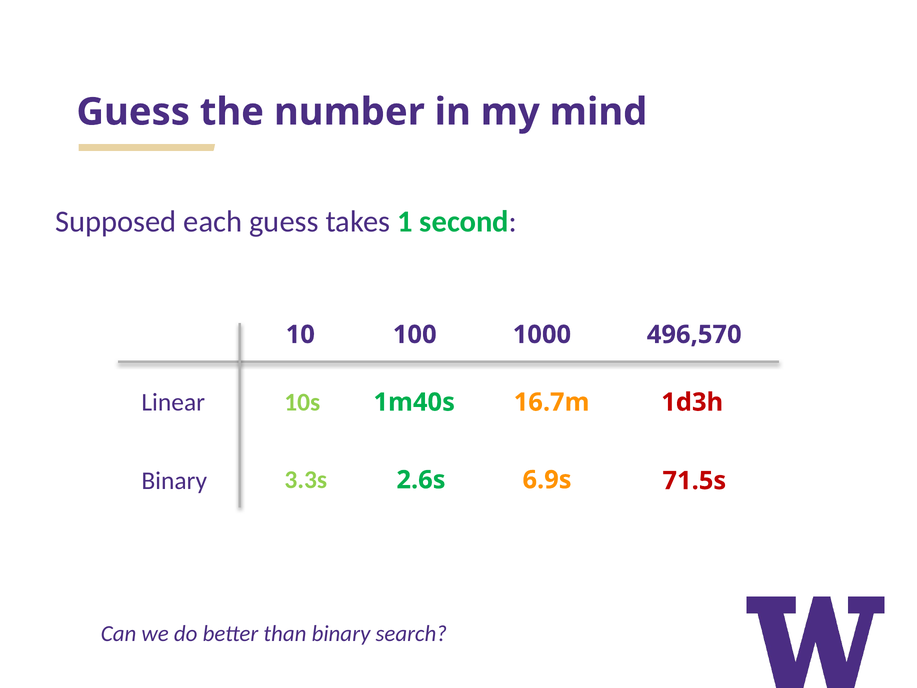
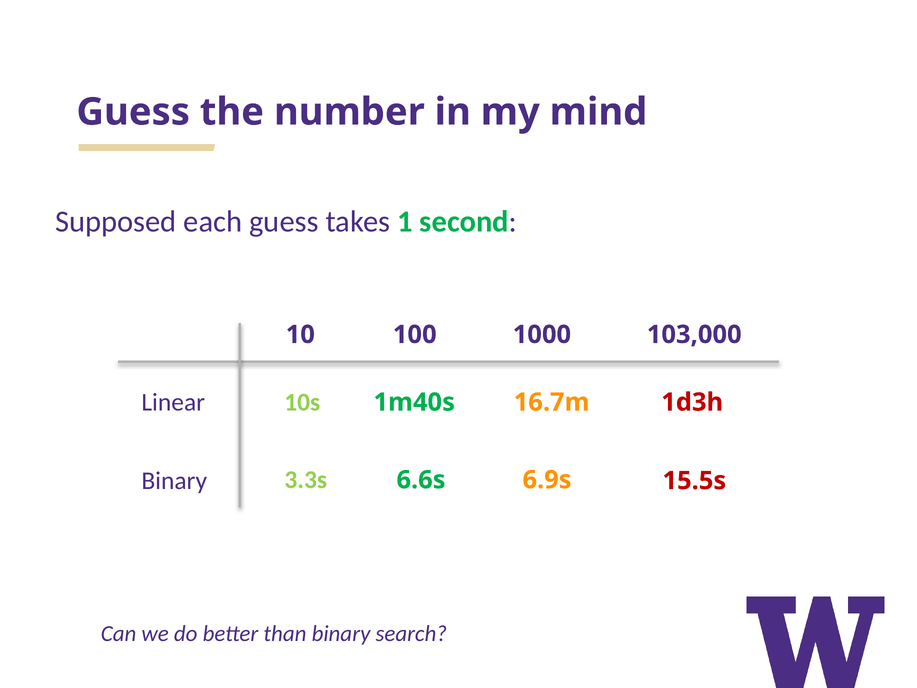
496,570: 496,570 -> 103,000
2.6s: 2.6s -> 6.6s
71.5s: 71.5s -> 15.5s
